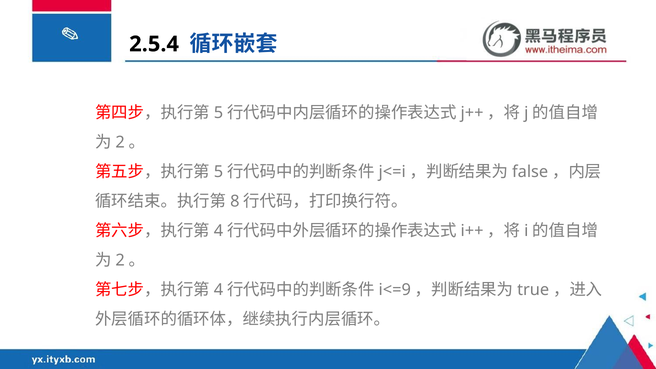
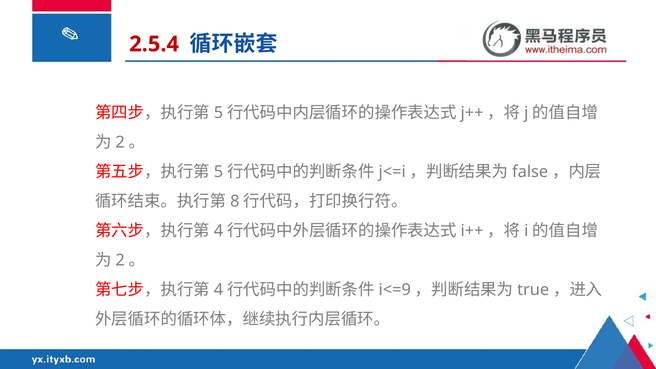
2.5.4 colour: black -> red
